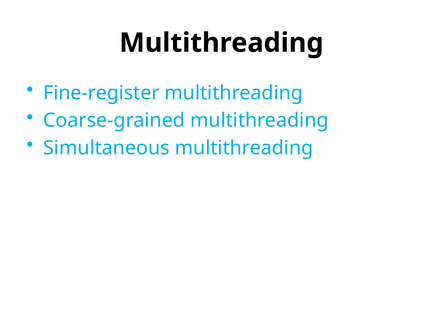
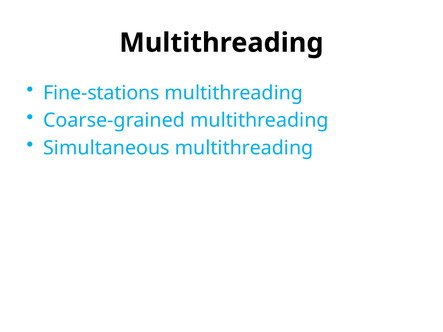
Fine-register: Fine-register -> Fine-stations
